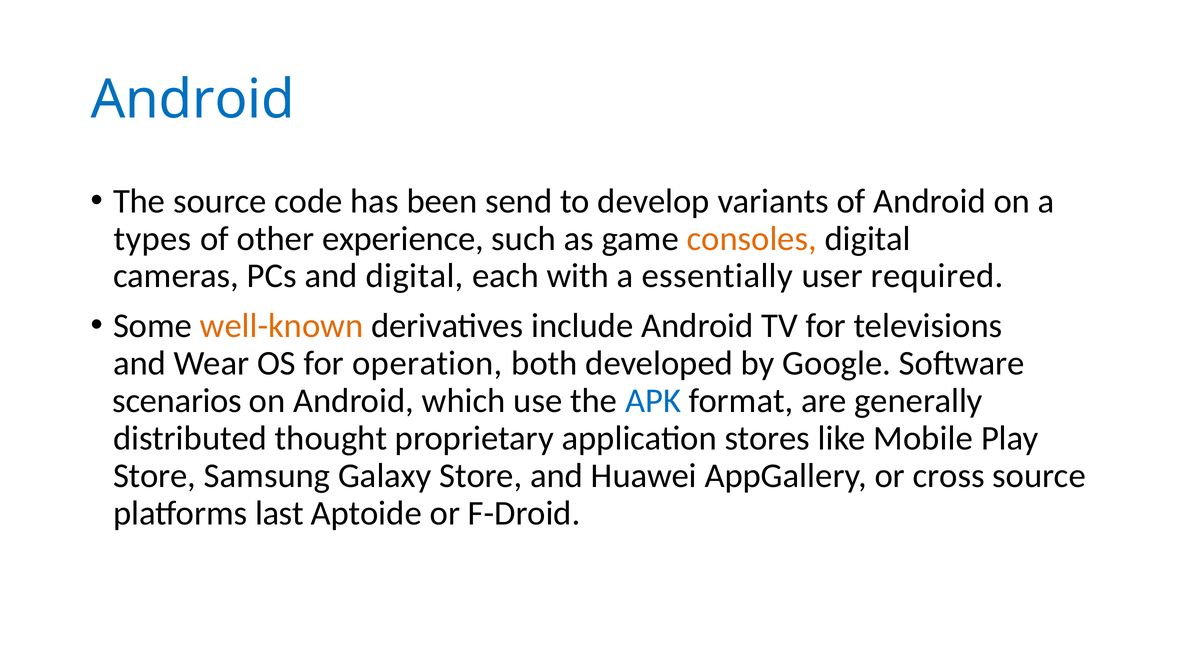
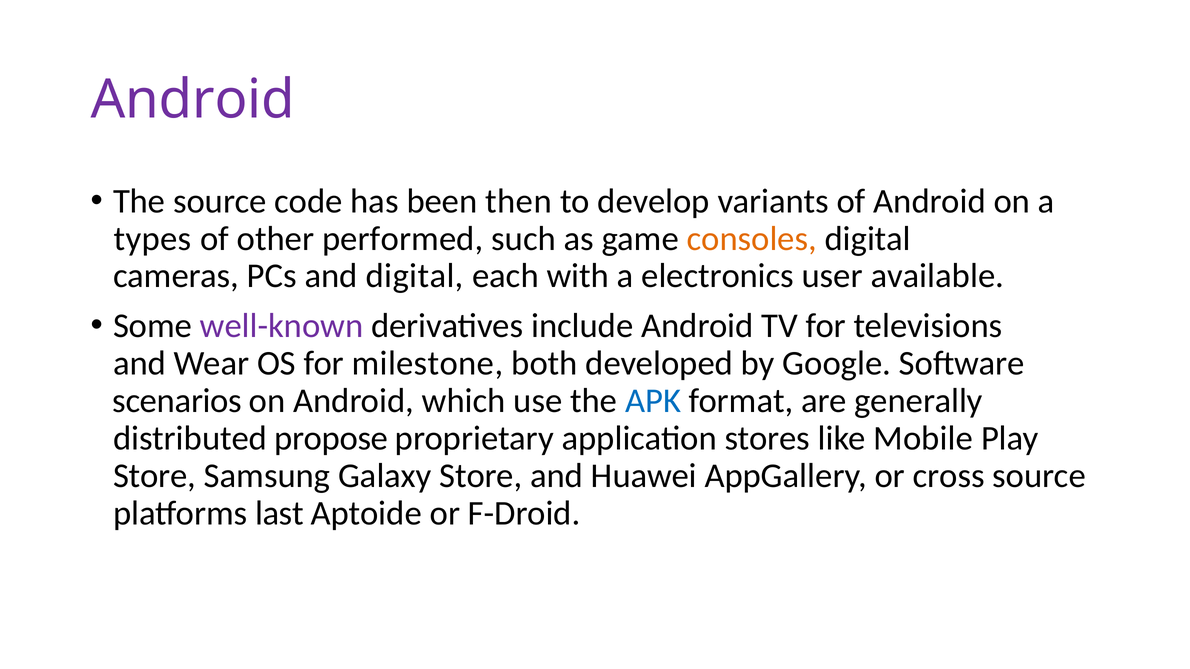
Android at (193, 100) colour: blue -> purple
send: send -> then
experience: experience -> performed
essentially: essentially -> electronics
required: required -> available
well-known colour: orange -> purple
operation: operation -> milestone
thought: thought -> propose
